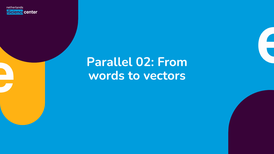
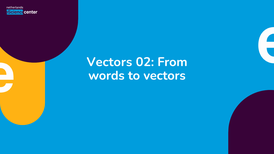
Parallel at (109, 62): Parallel -> Vectors
